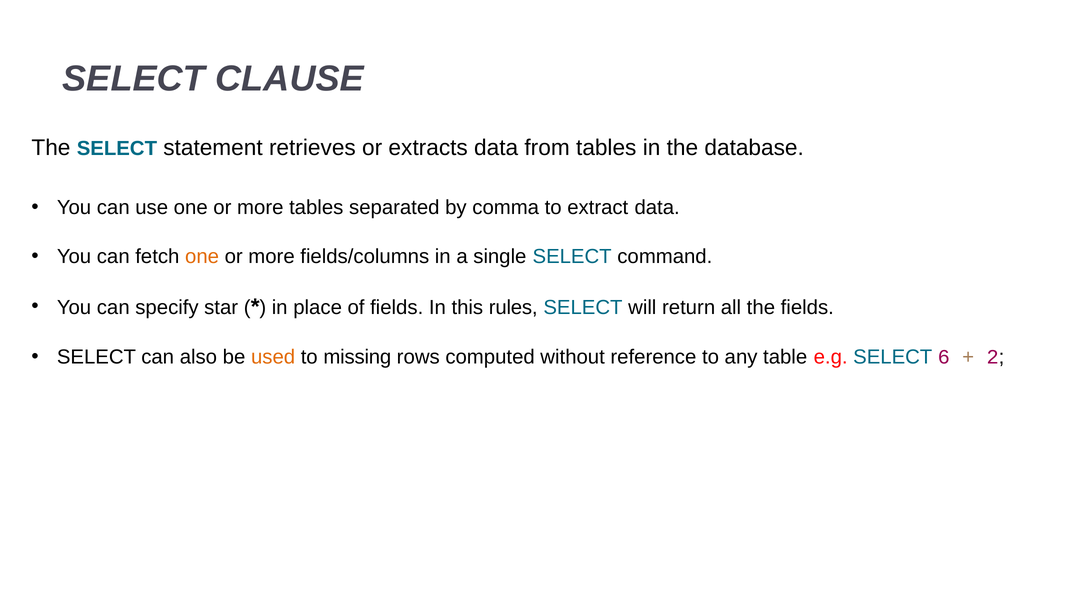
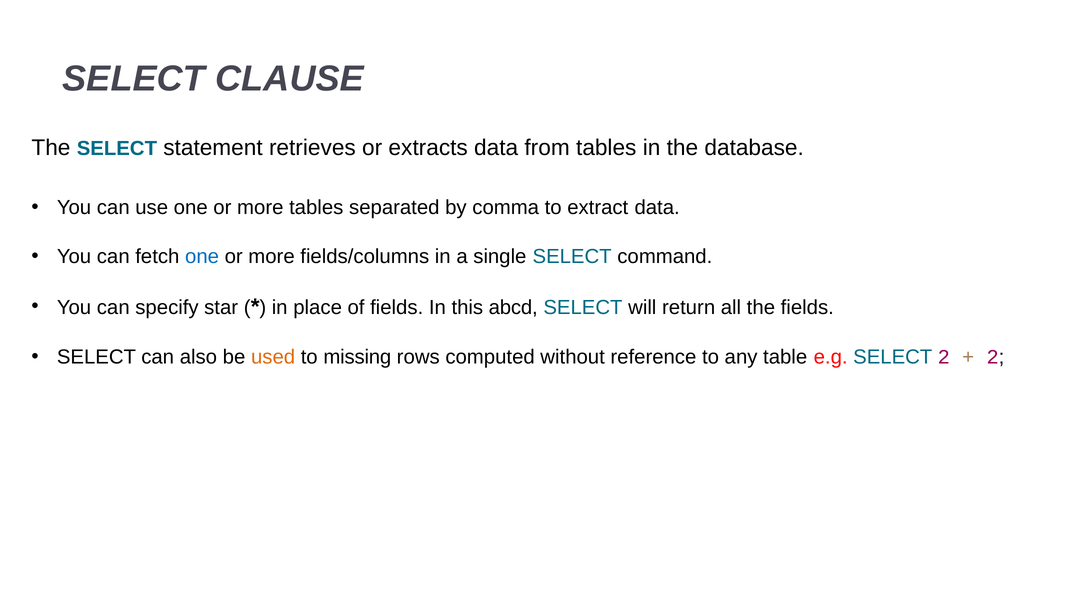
one at (202, 257) colour: orange -> blue
rules: rules -> abcd
SELECT 6: 6 -> 2
